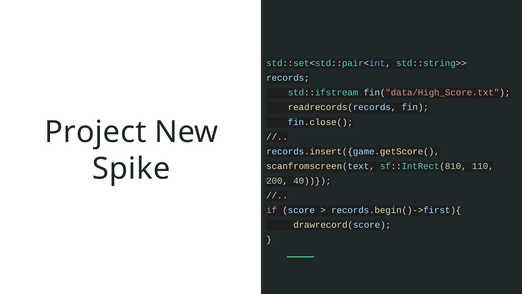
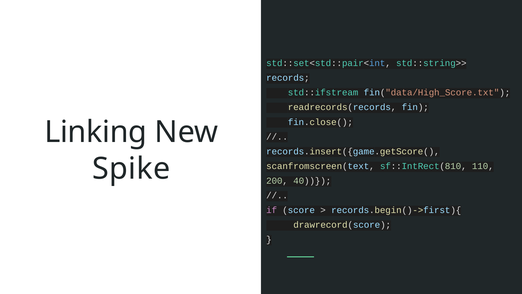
Project: Project -> Linking
